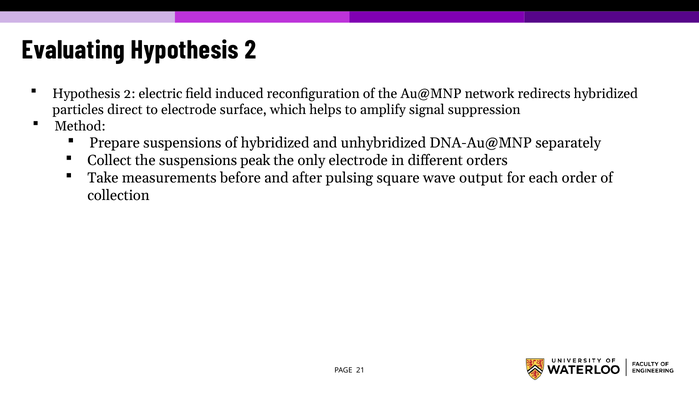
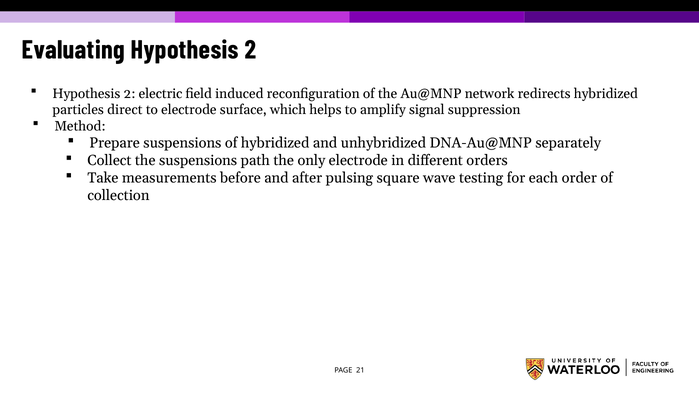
peak: peak -> path
output: output -> testing
